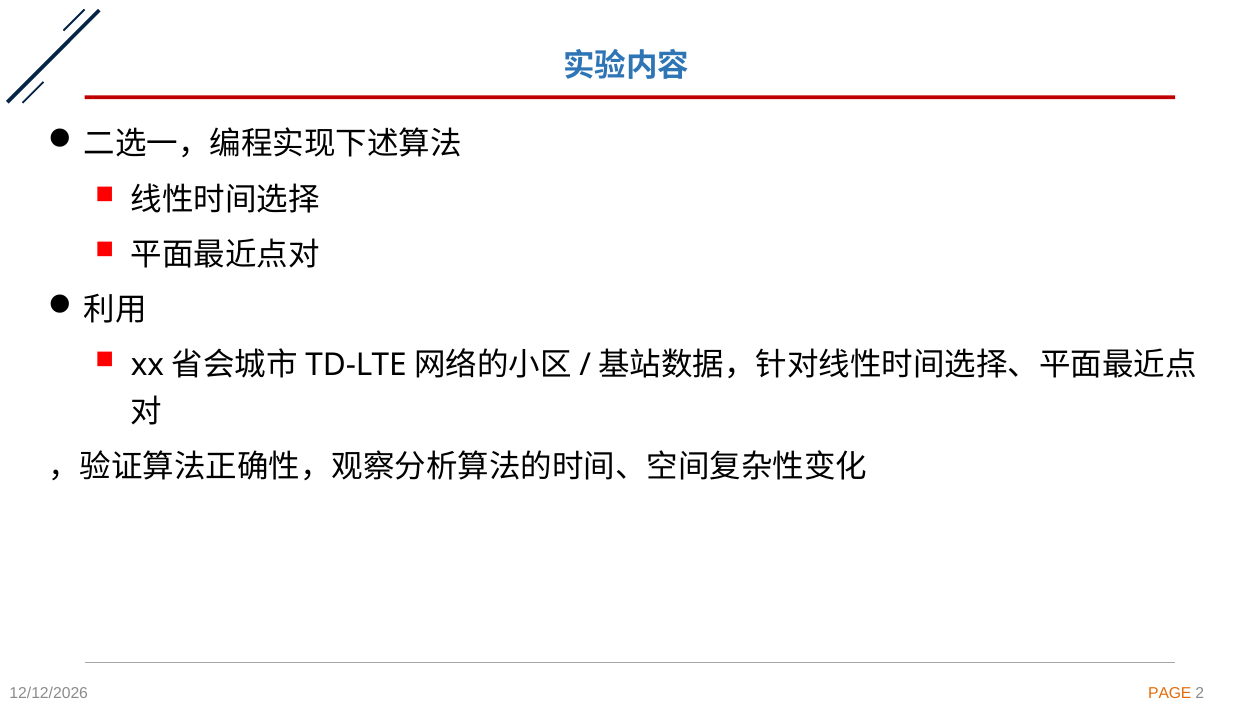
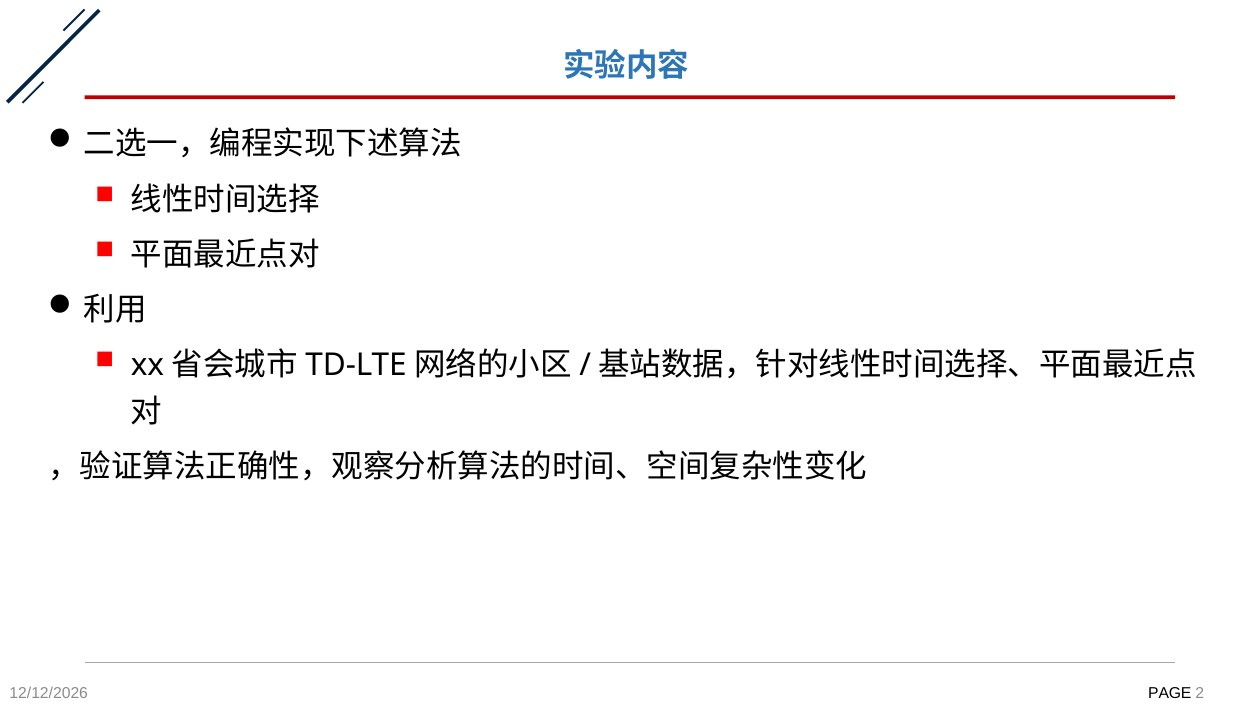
PAGE colour: orange -> black
